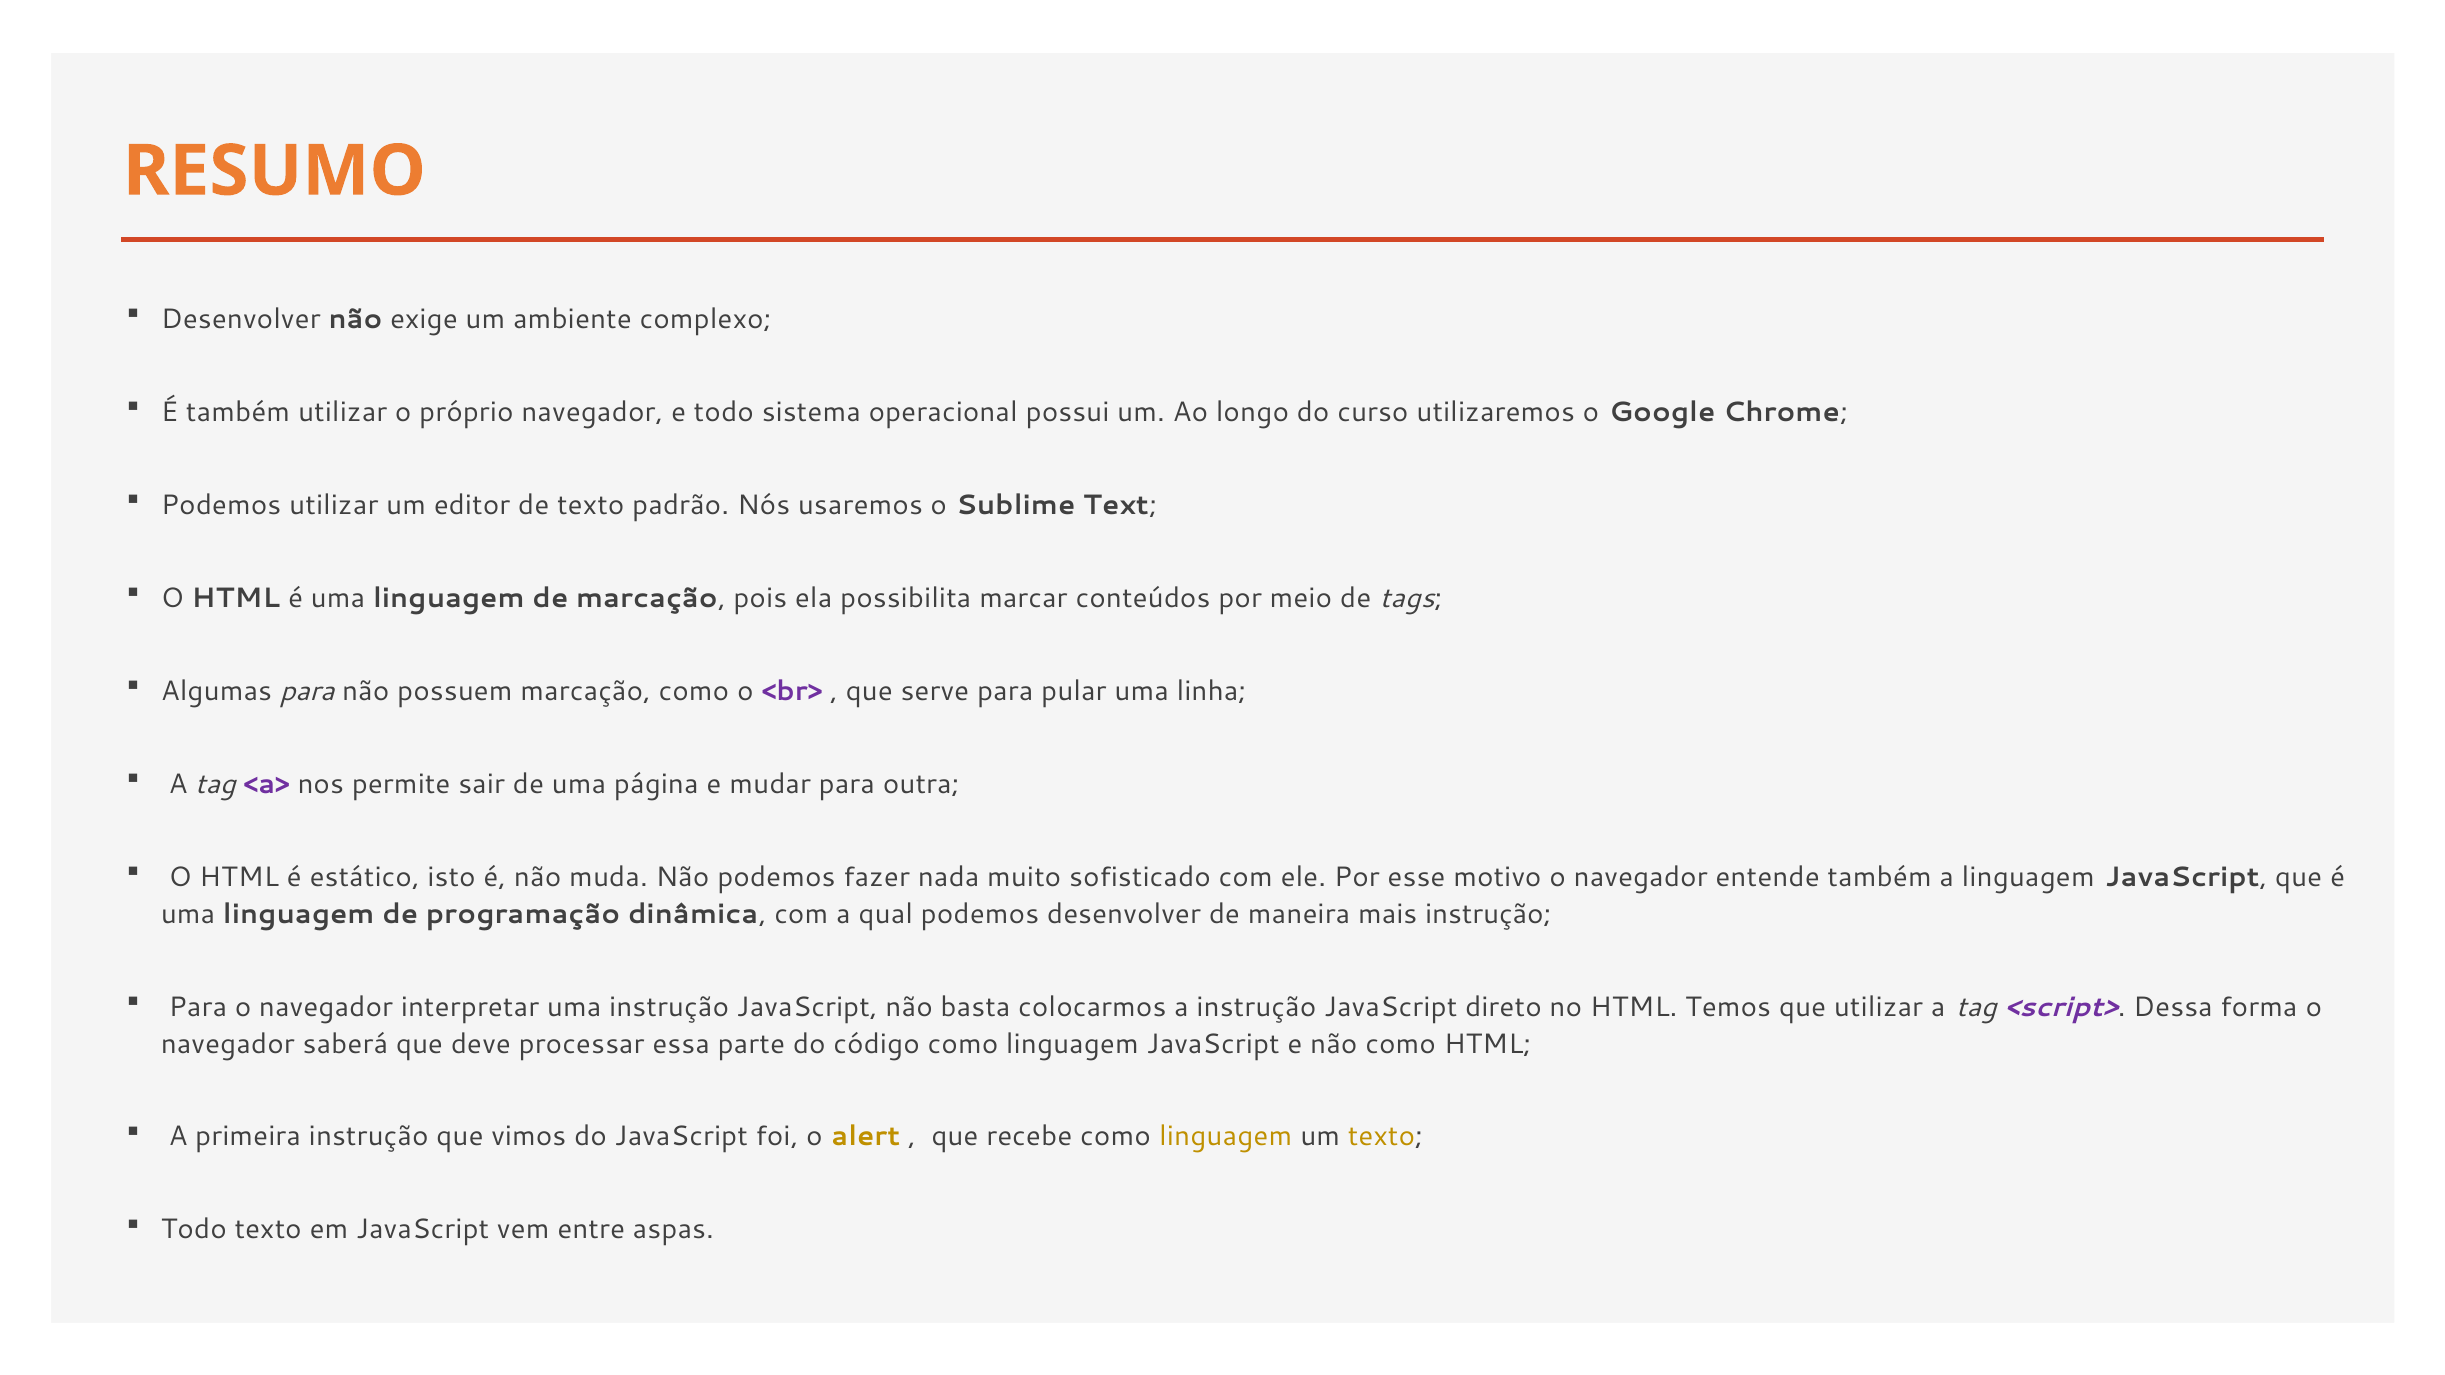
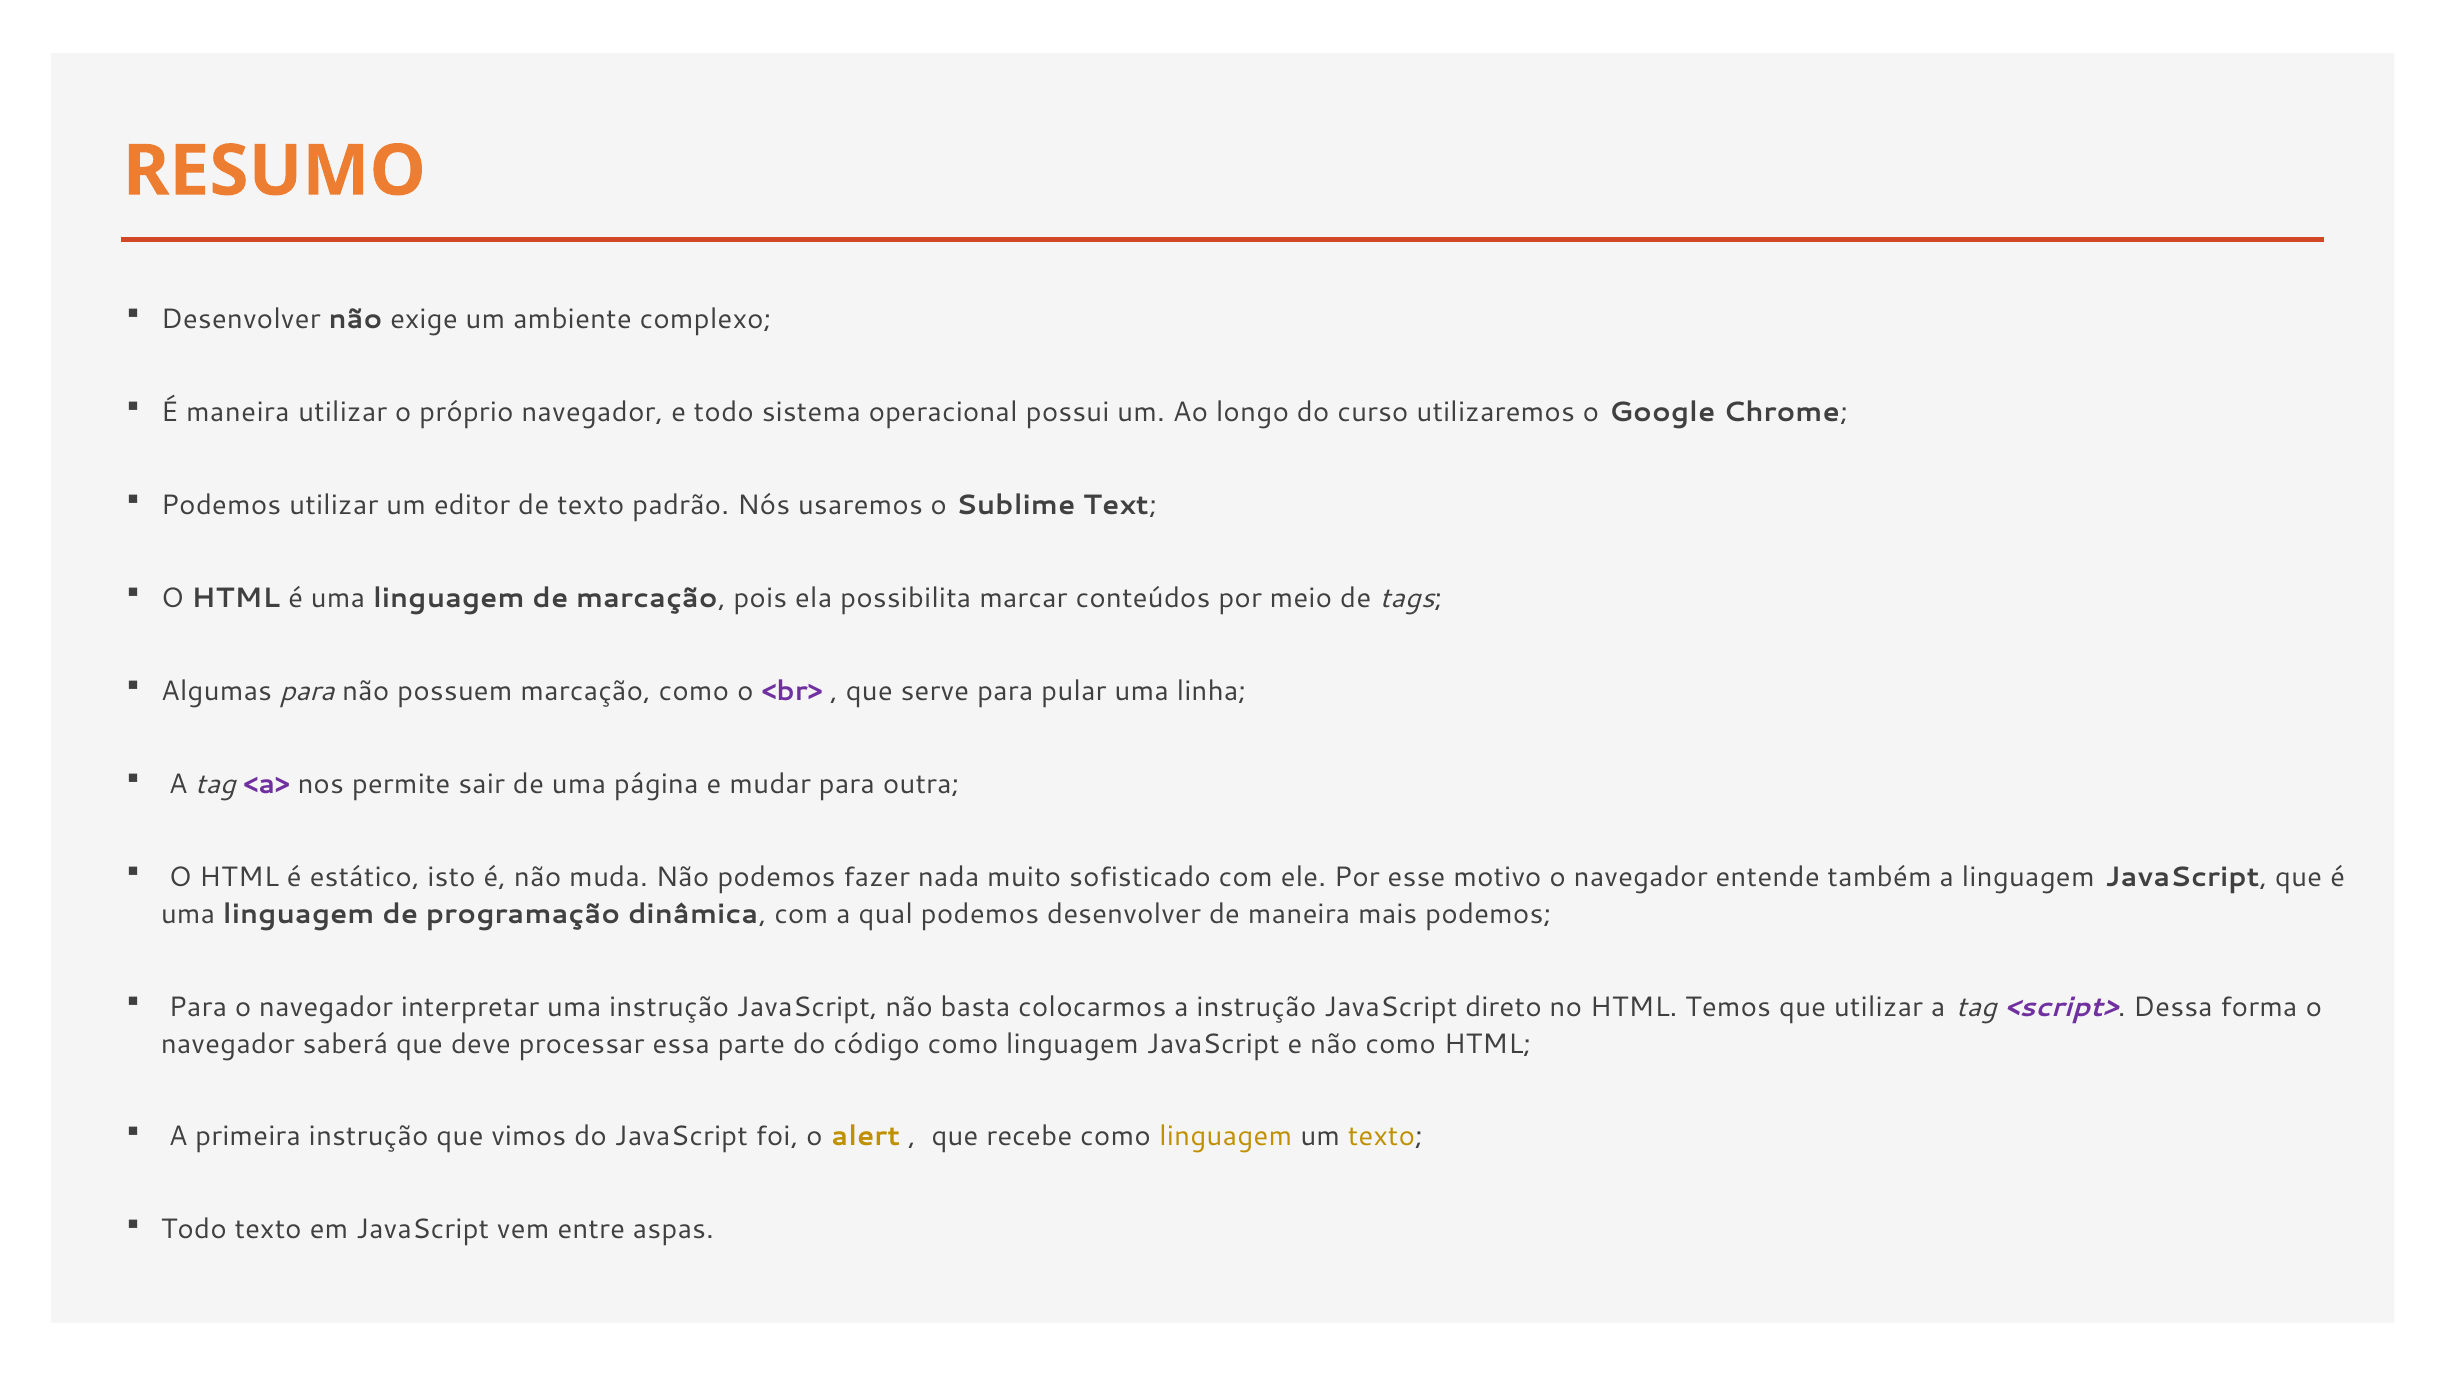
É também: também -> maneira
mais instrução: instrução -> podemos
